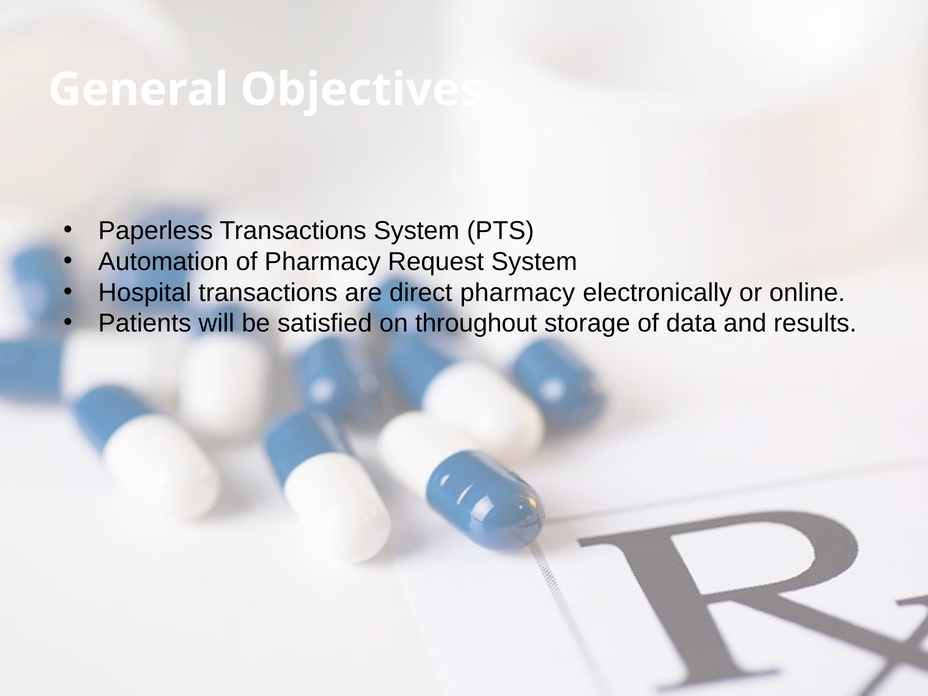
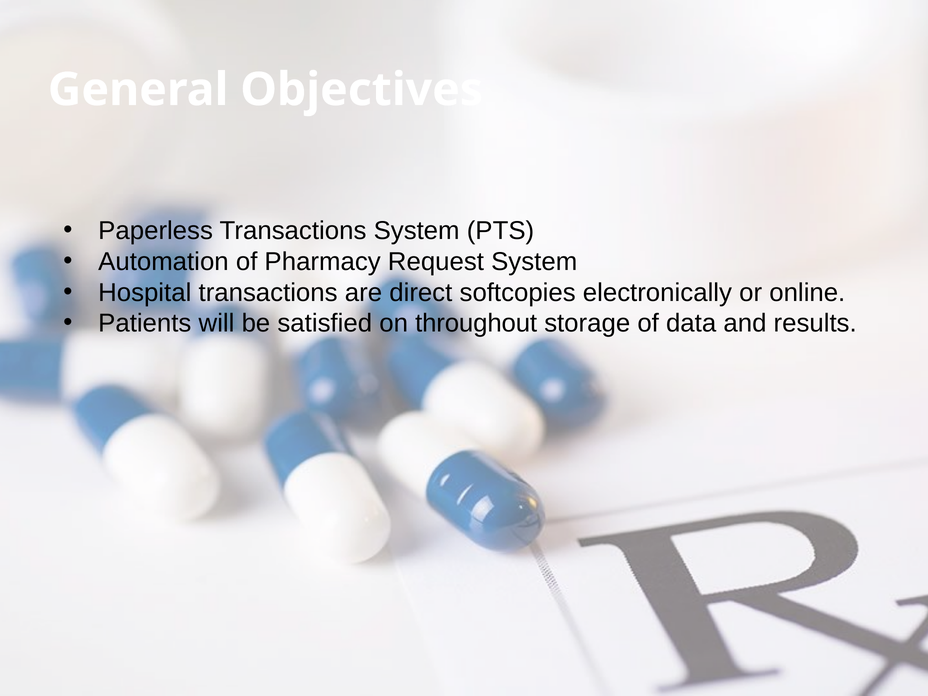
direct pharmacy: pharmacy -> softcopies
